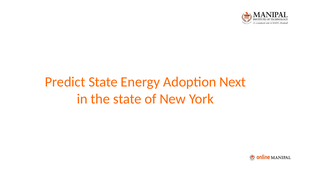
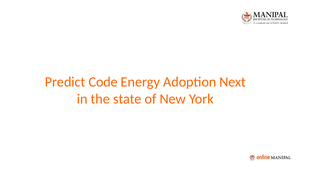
Predict State: State -> Code
